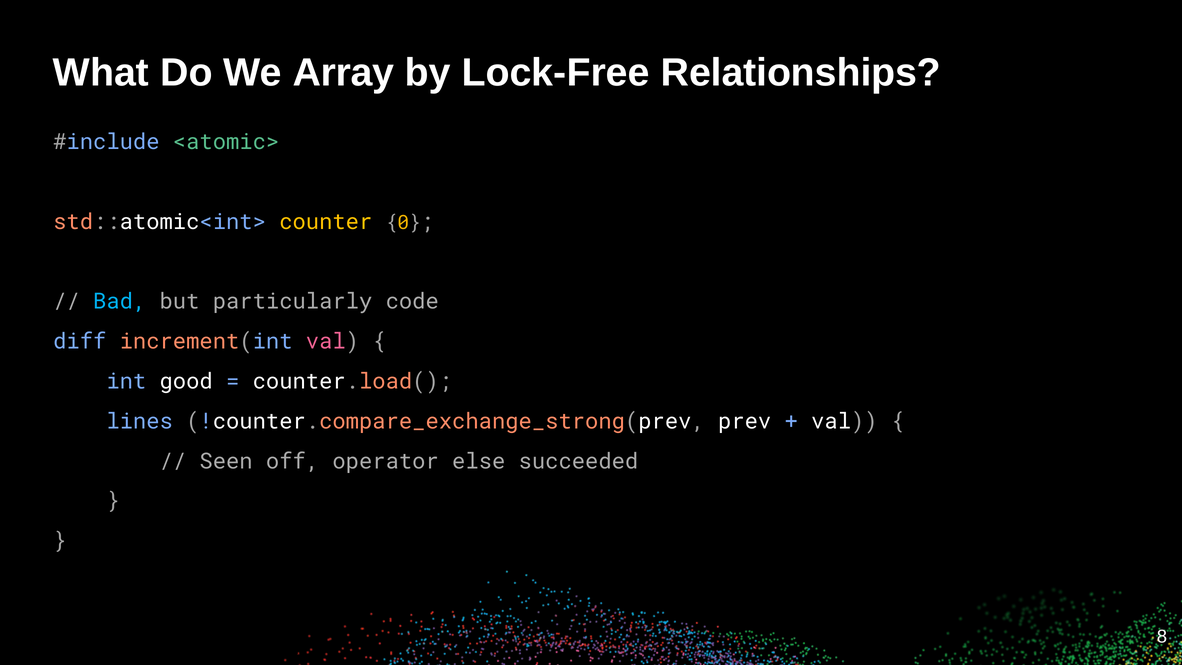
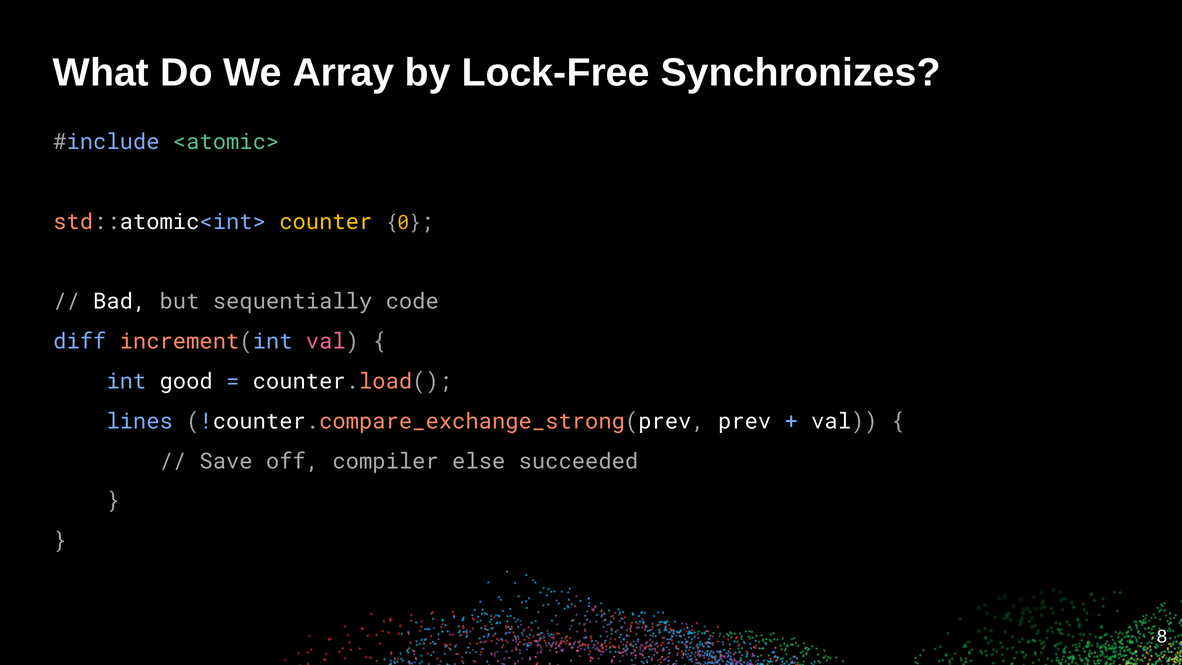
Relationships: Relationships -> Synchronizes
Bad colour: light blue -> white
particularly: particularly -> sequentially
Seen: Seen -> Save
operator: operator -> compiler
